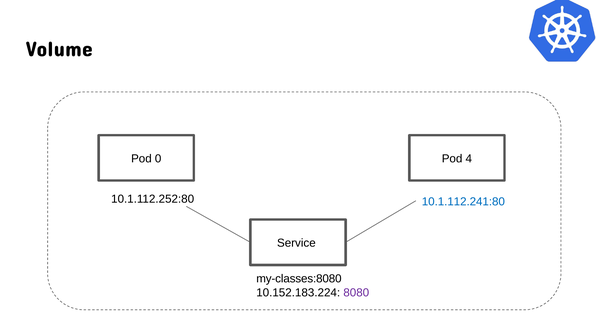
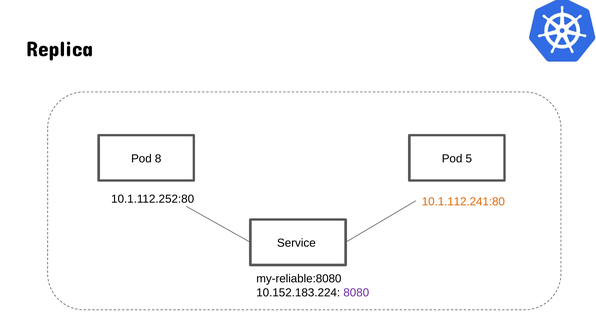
Volume: Volume -> Replica
0: 0 -> 8
4: 4 -> 5
10.1.112.241:80 colour: blue -> orange
my-classes:8080: my-classes:8080 -> my-reliable:8080
